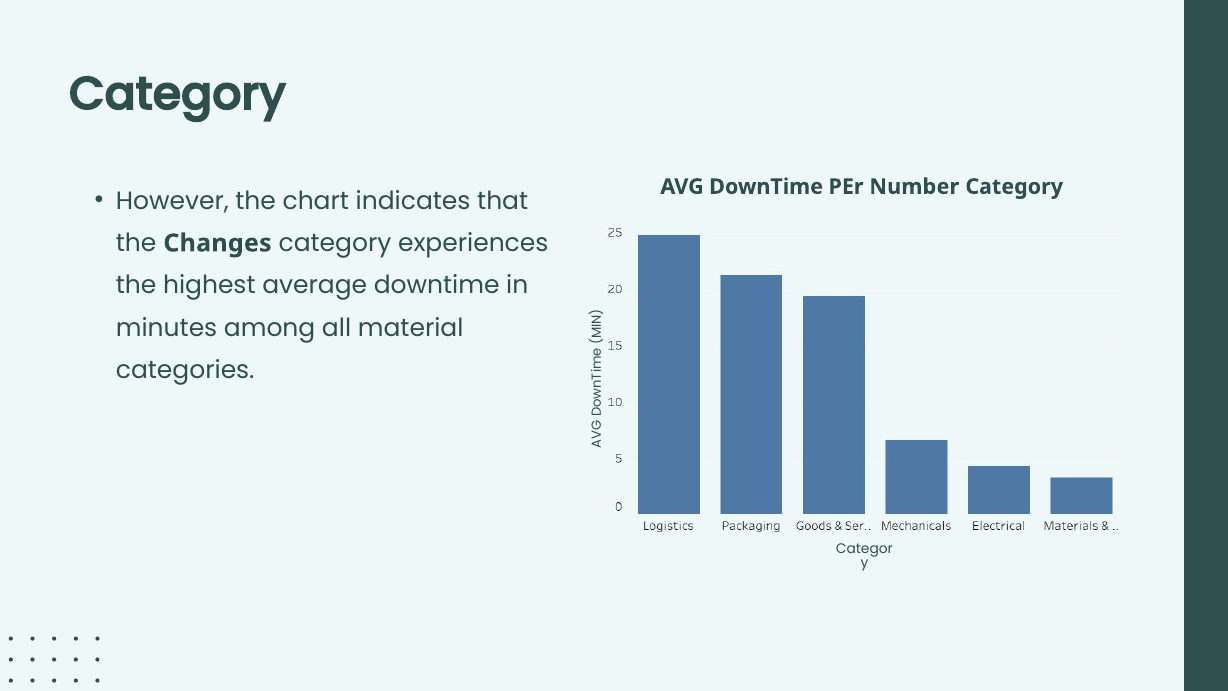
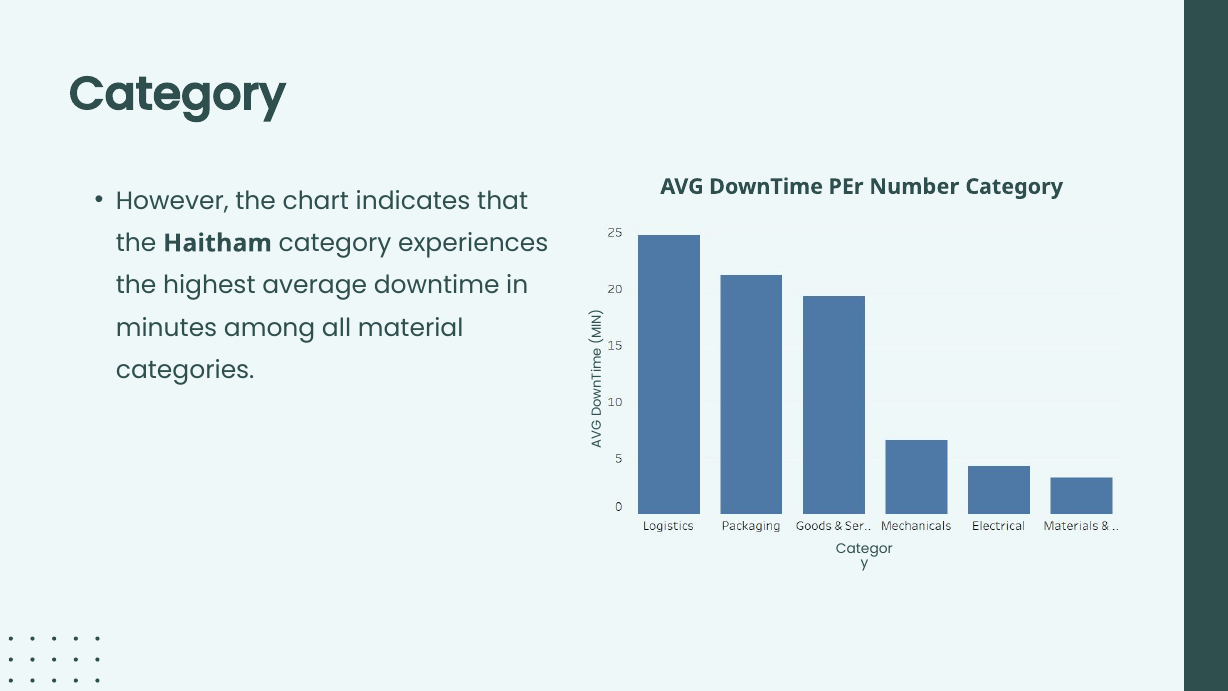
Changes: Changes -> Haitham
